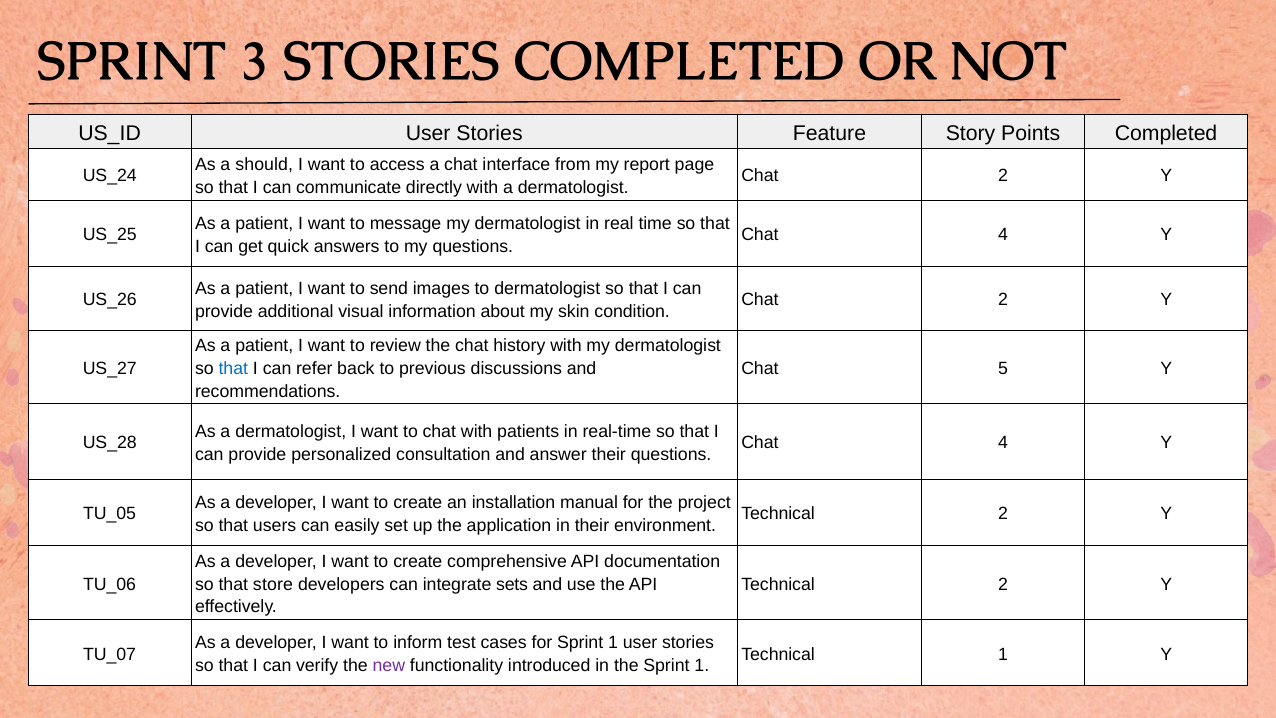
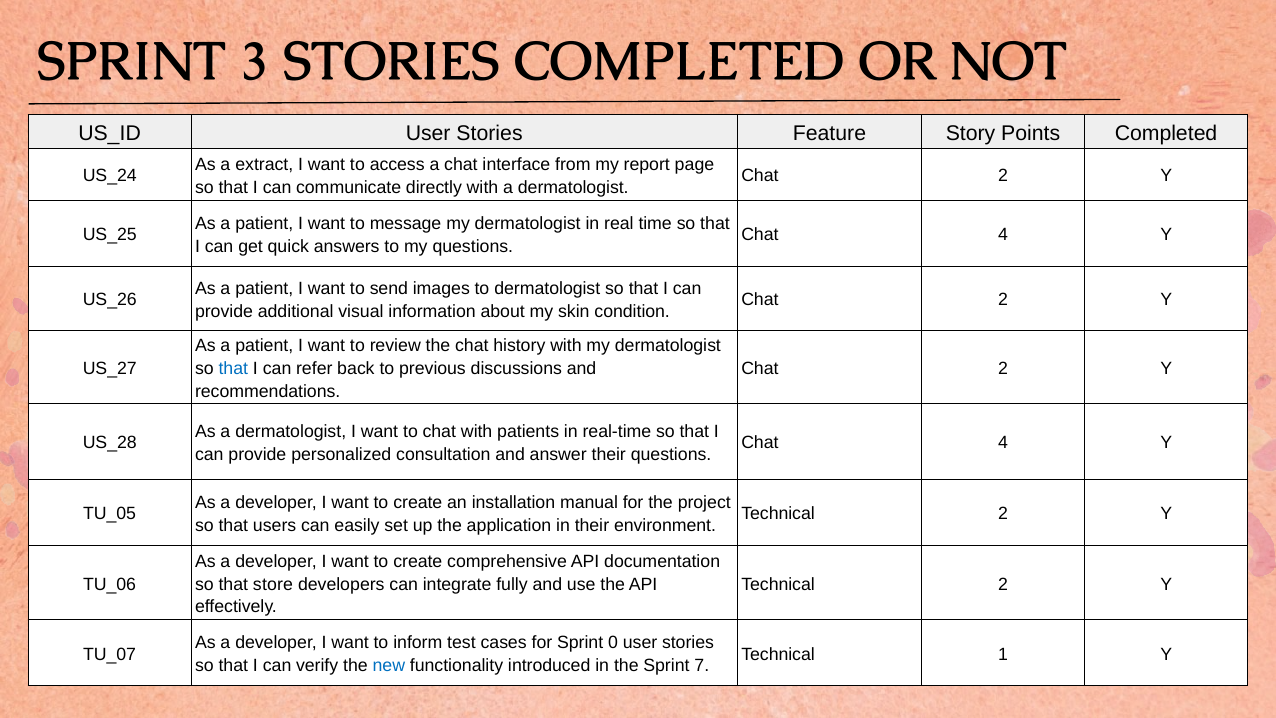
should: should -> extract
5 at (1003, 369): 5 -> 2
sets: sets -> fully
for Sprint 1: 1 -> 0
new colour: purple -> blue
the Sprint 1: 1 -> 7
